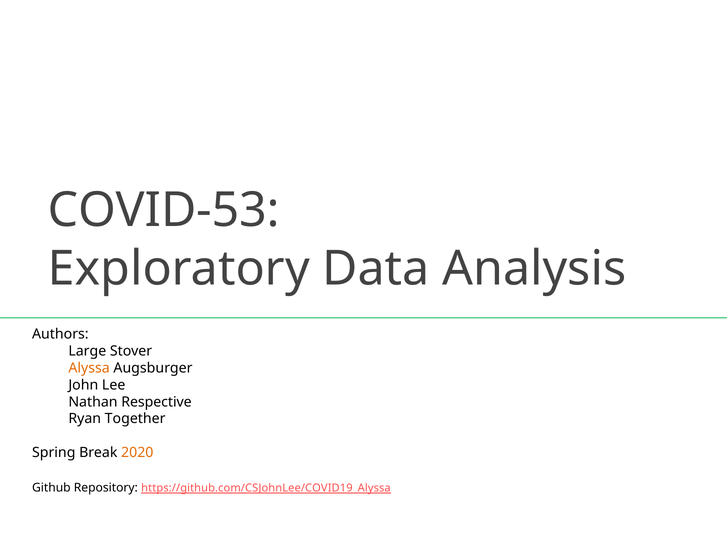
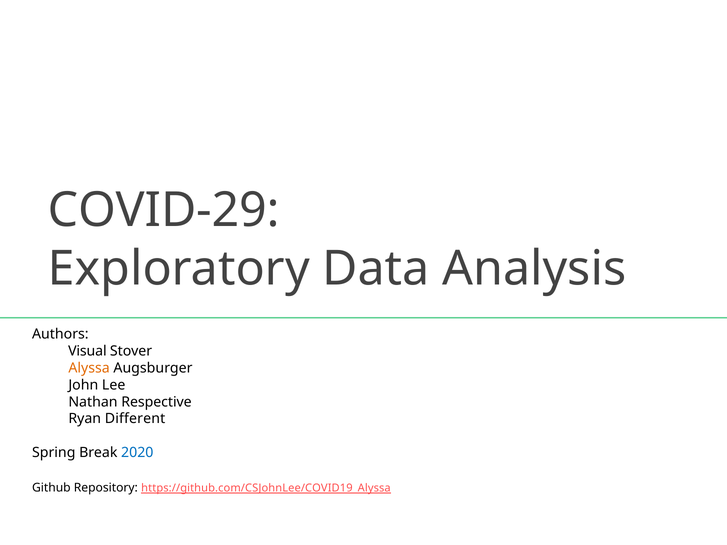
COVID-53: COVID-53 -> COVID-29
Large: Large -> Visual
Together: Together -> Different
2020 colour: orange -> blue
